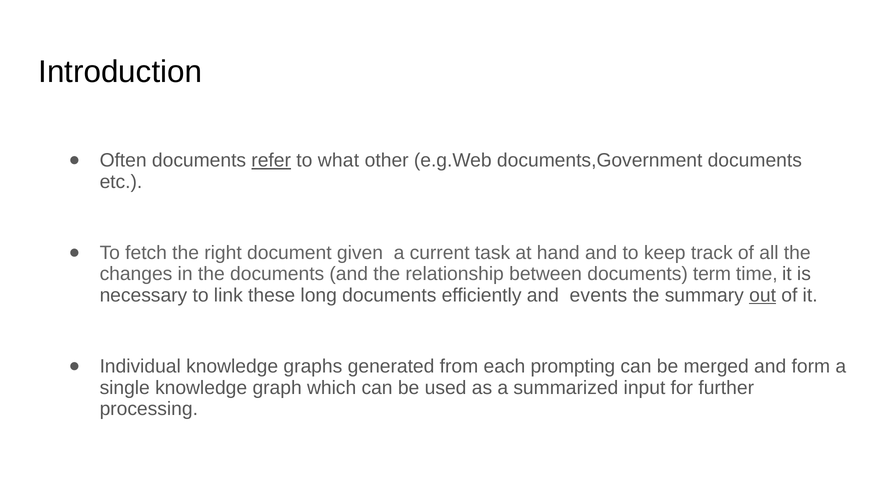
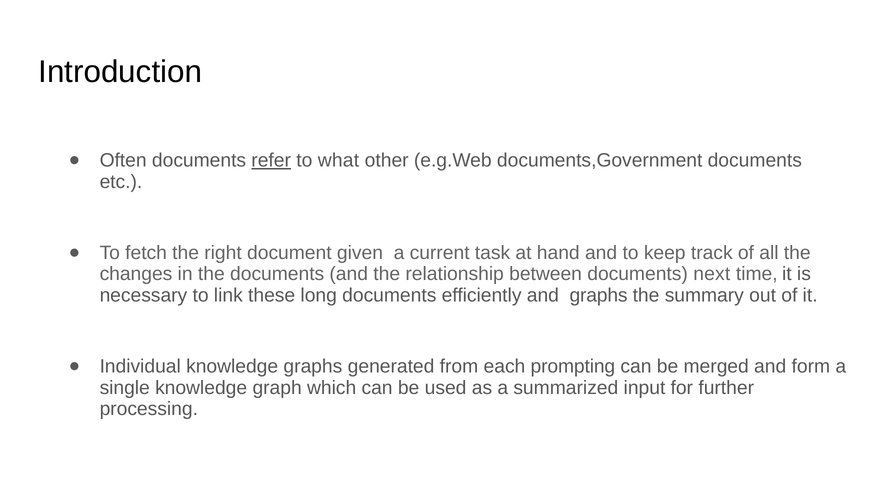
term: term -> next
and events: events -> graphs
out underline: present -> none
